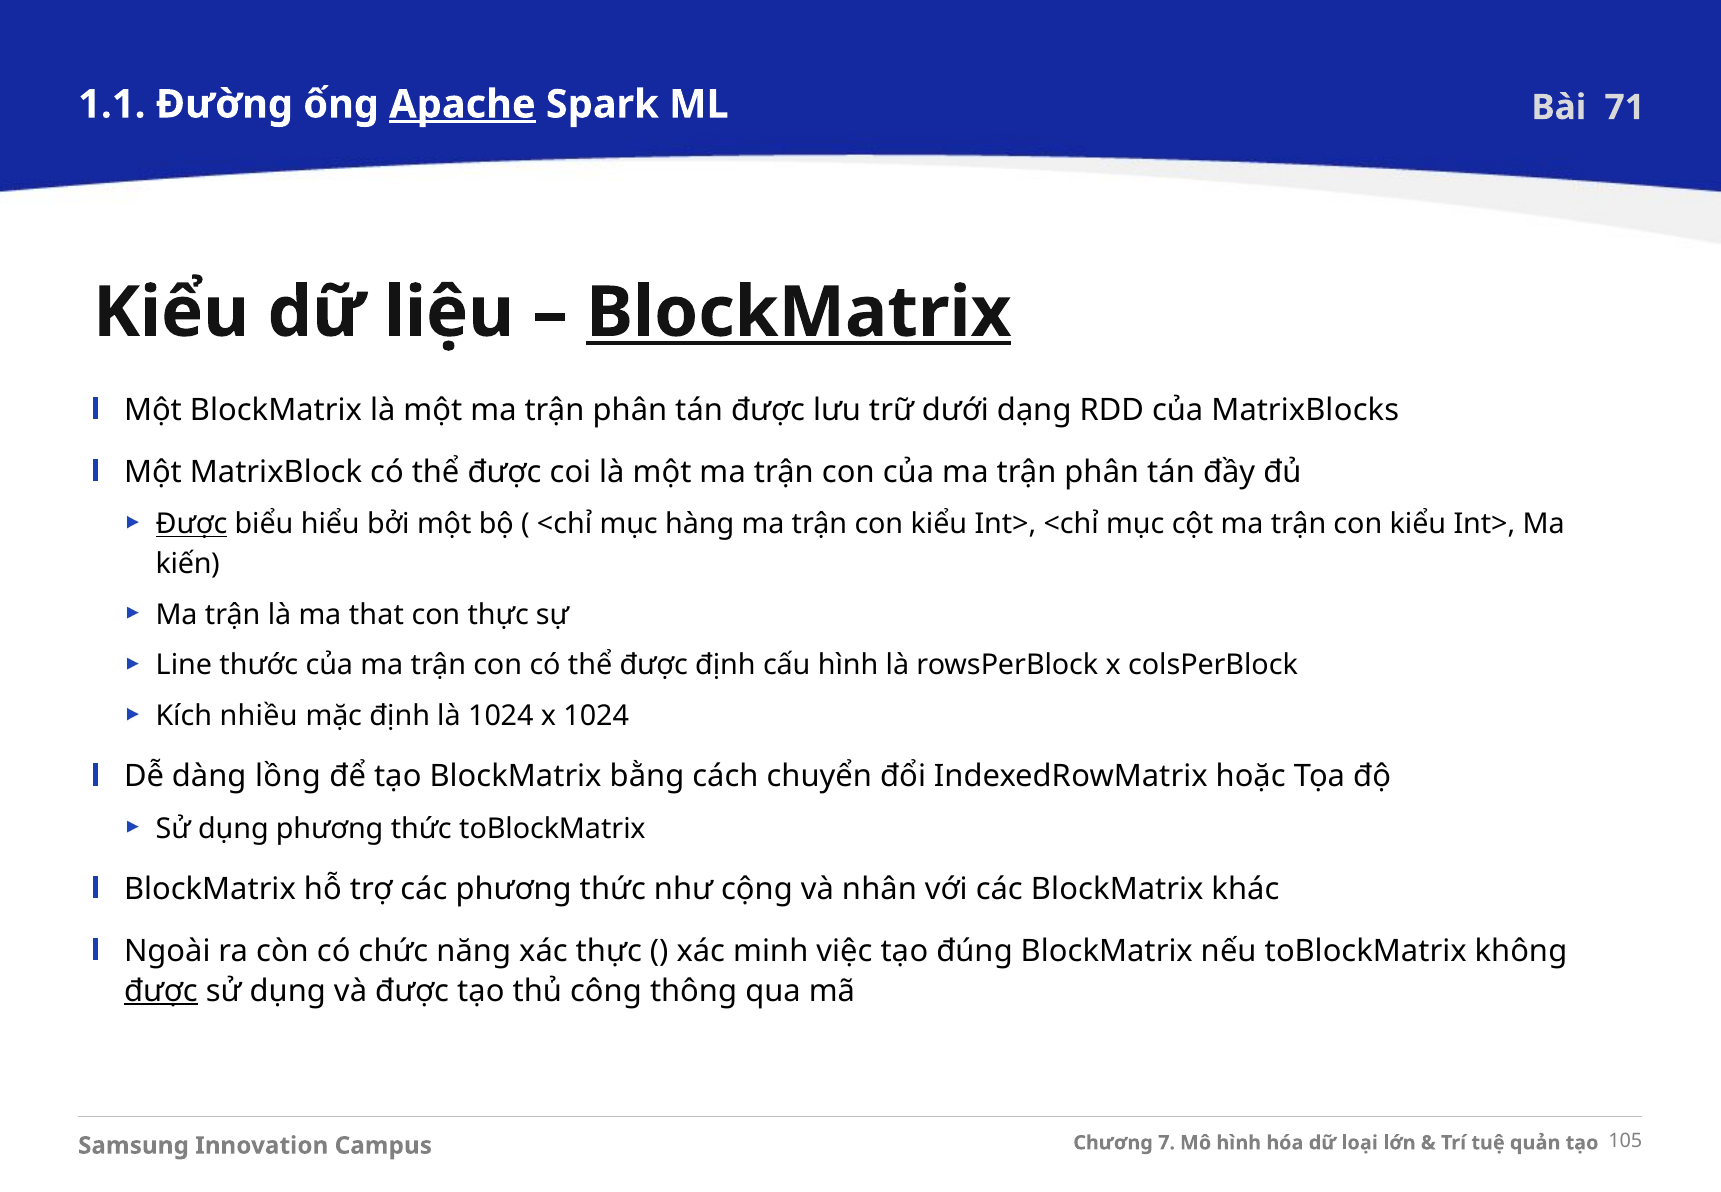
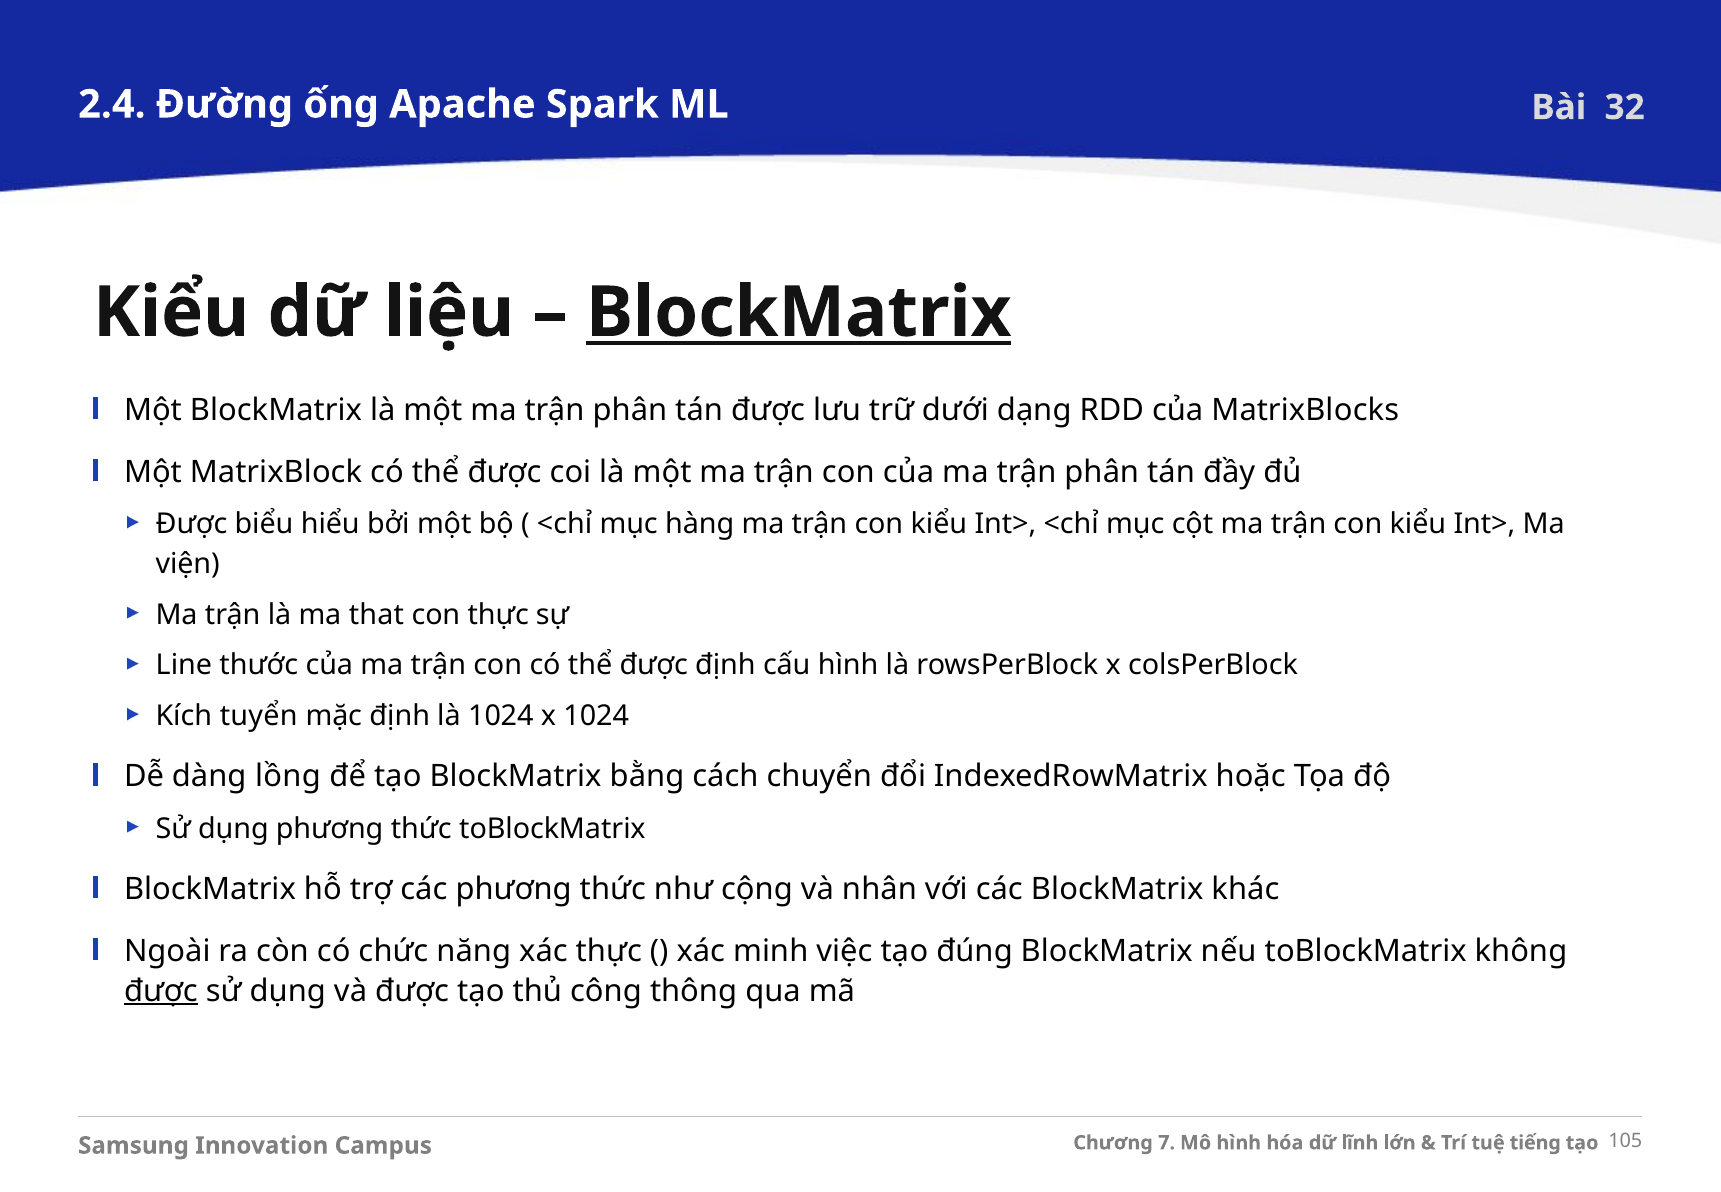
1.1: 1.1 -> 2.4
Apache underline: present -> none
71: 71 -> 32
Được at (192, 524) underline: present -> none
kiến: kiến -> viện
nhiều: nhiều -> tuyển
loại: loại -> lĩnh
quản: quản -> tiếng
